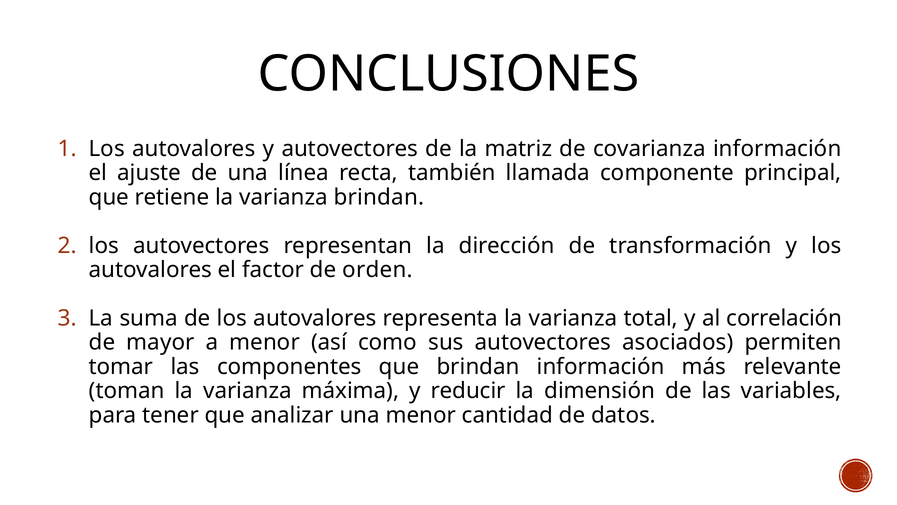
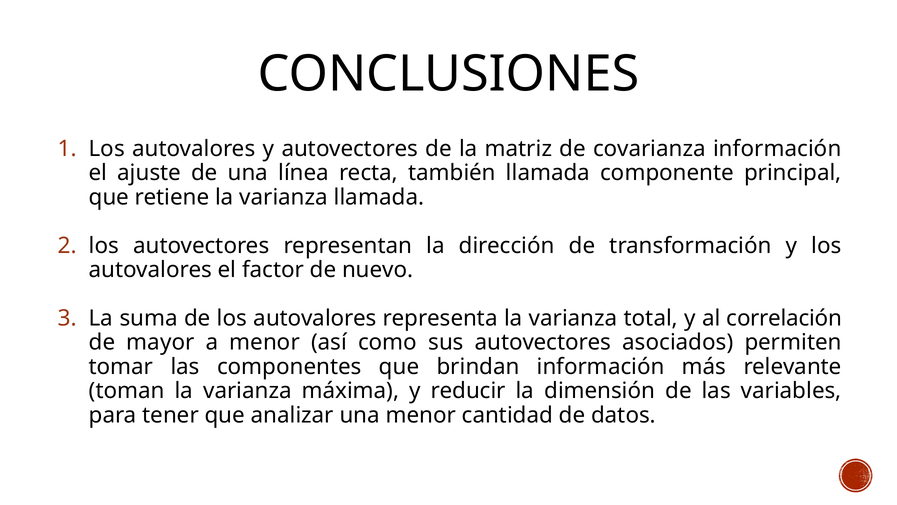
varianza brindan: brindan -> llamada
orden: orden -> nuevo
